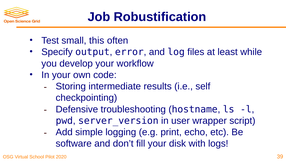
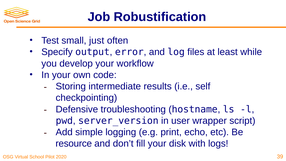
this: this -> just
software: software -> resource
